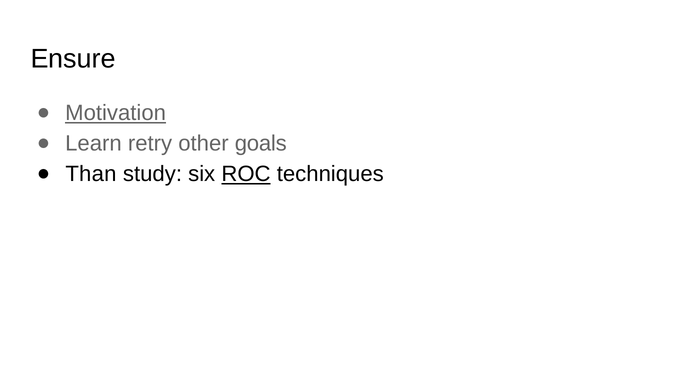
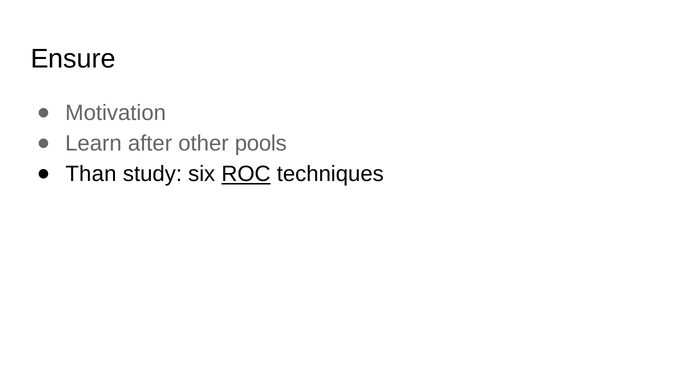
Motivation underline: present -> none
retry: retry -> after
goals: goals -> pools
